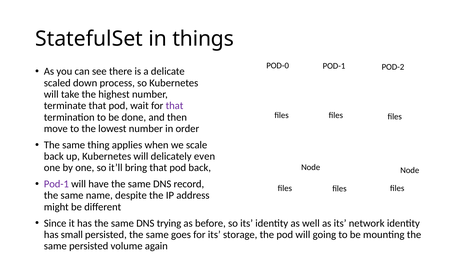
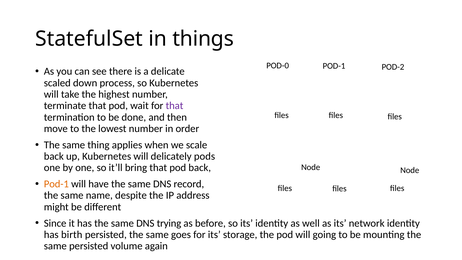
even: even -> pods
Pod-1 at (56, 184) colour: purple -> orange
small: small -> birth
